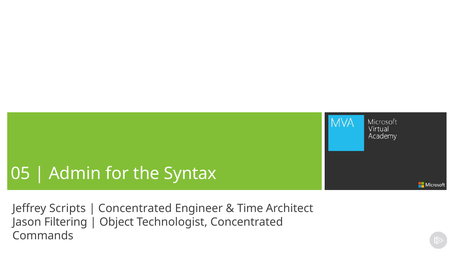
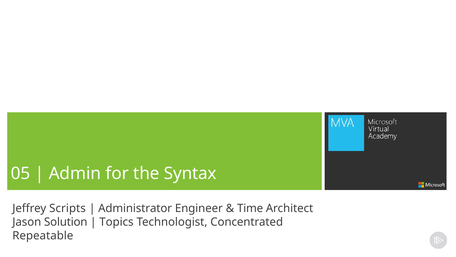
Concentrated at (135, 208): Concentrated -> Administrator
Filtering: Filtering -> Solution
Object: Object -> Topics
Commands: Commands -> Repeatable
